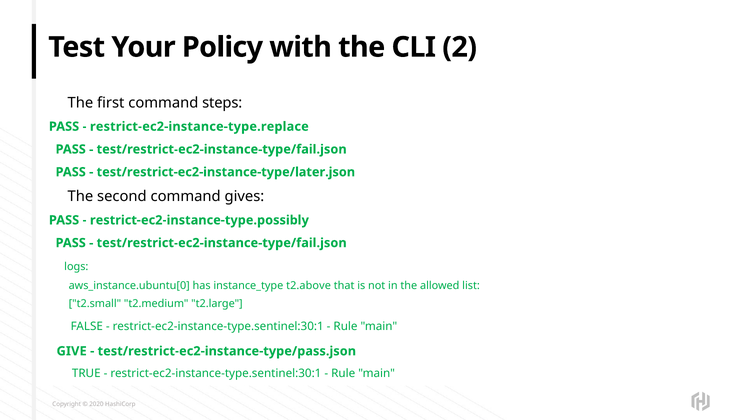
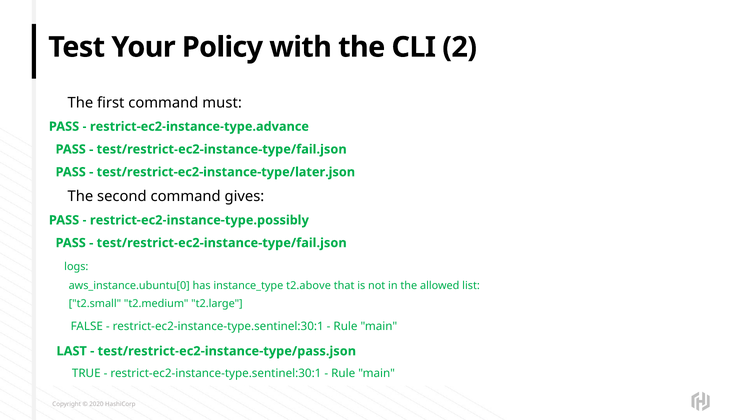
steps: steps -> must
restrict-ec2-instance-type.replace: restrict-ec2-instance-type.replace -> restrict-ec2-instance-type.advance
GIVE: GIVE -> LAST
